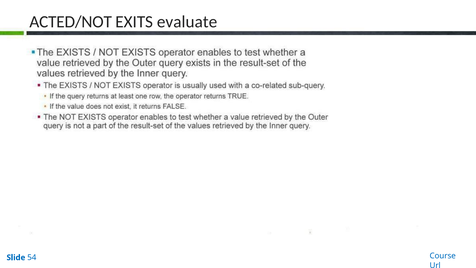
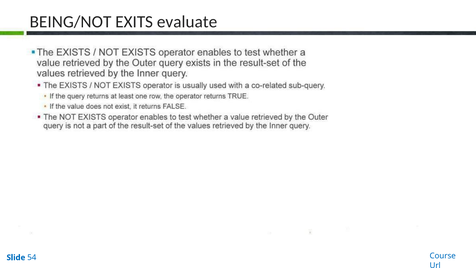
ACTED/NOT: ACTED/NOT -> BEING/NOT
